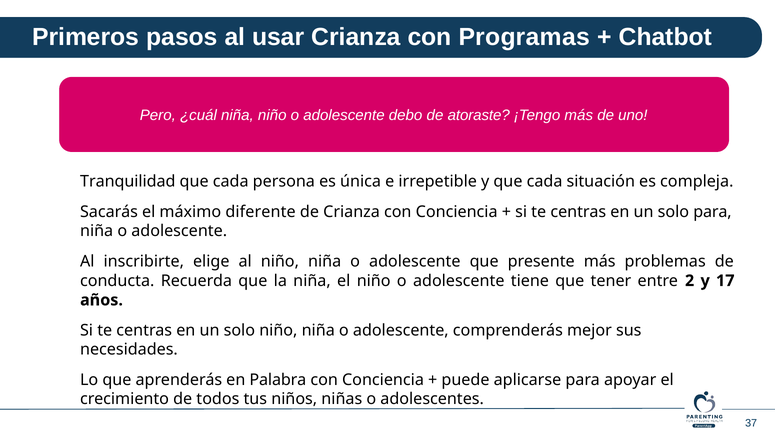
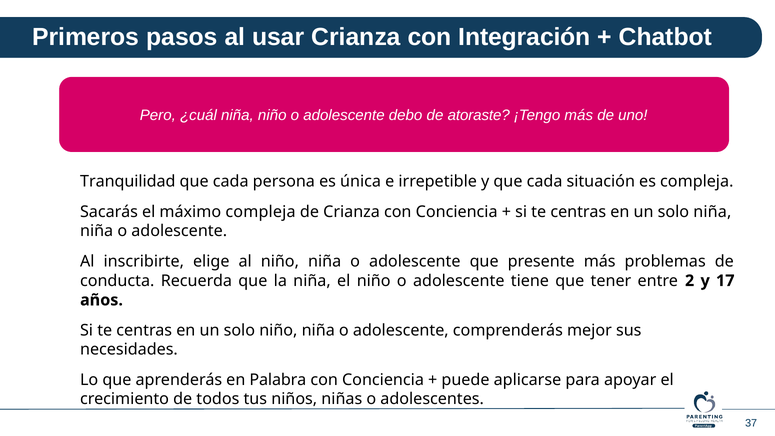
Programas: Programas -> Integración
máximo diferente: diferente -> compleja
solo para: para -> niña
